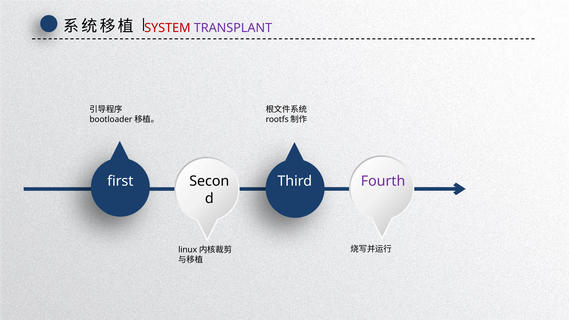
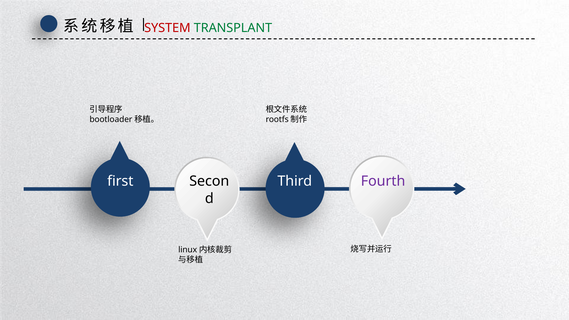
TRANSPLANT colour: purple -> green
